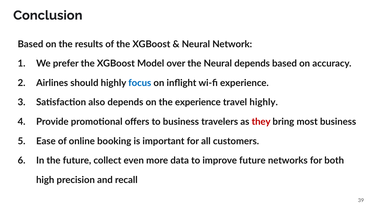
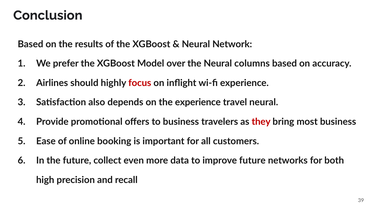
Neural depends: depends -> columns
focus colour: blue -> red
travel highly: highly -> neural
